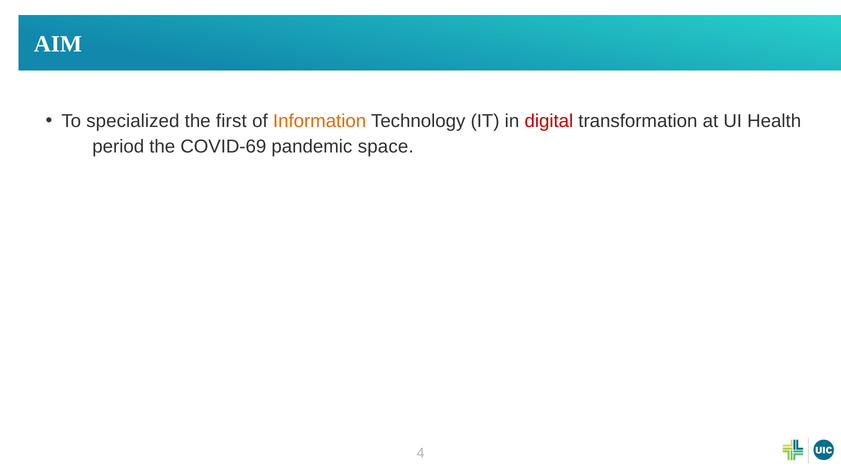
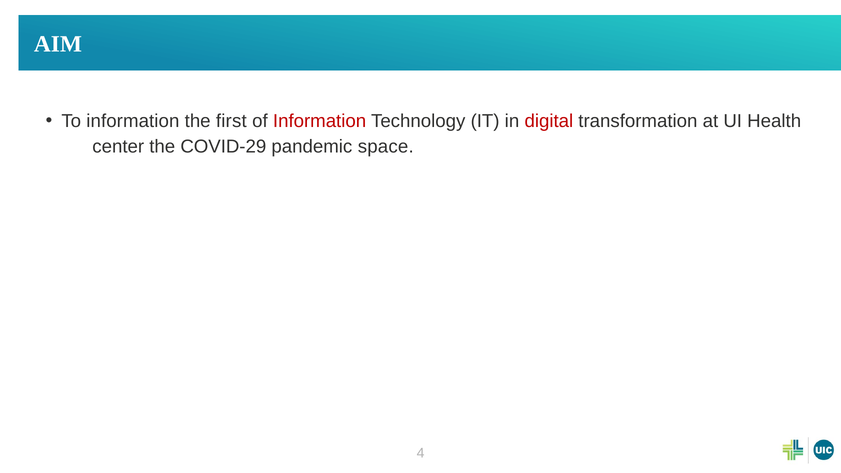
To specialized: specialized -> information
Information at (320, 121) colour: orange -> red
period: period -> center
COVID-69: COVID-69 -> COVID-29
